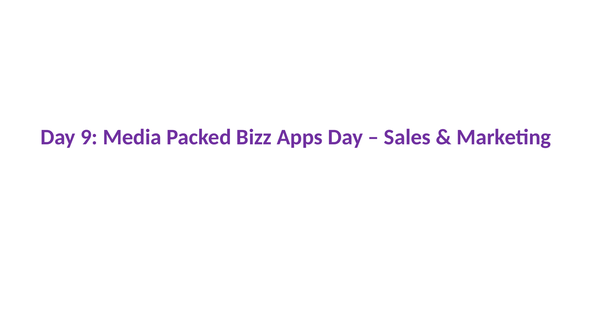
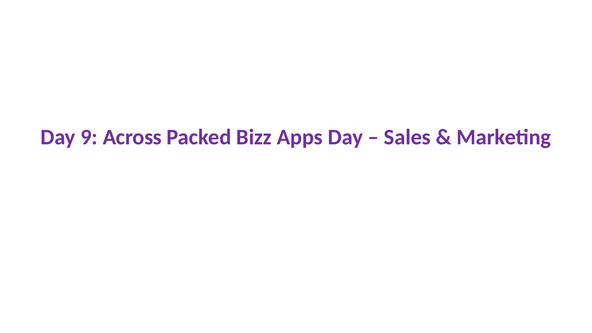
Media: Media -> Across
